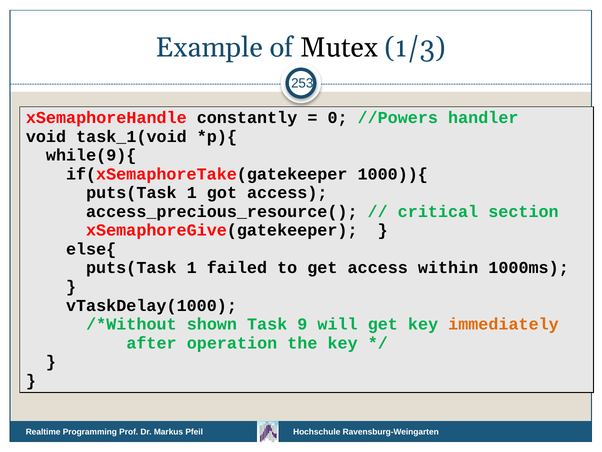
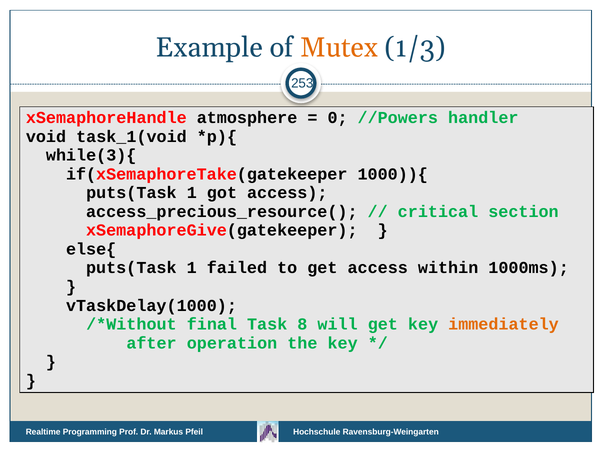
Mutex colour: black -> orange
constantly: constantly -> atmosphere
while(9){: while(9){ -> while(3){
shown: shown -> final
9: 9 -> 8
